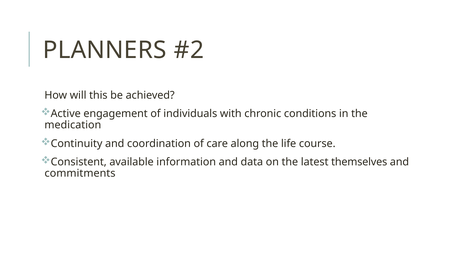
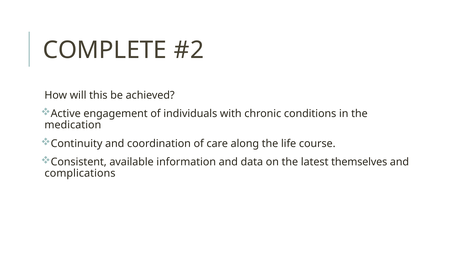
PLANNERS: PLANNERS -> COMPLETE
commitments: commitments -> complications
